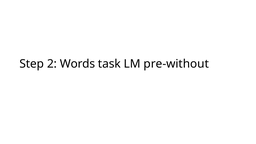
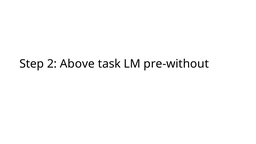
Words: Words -> Above
